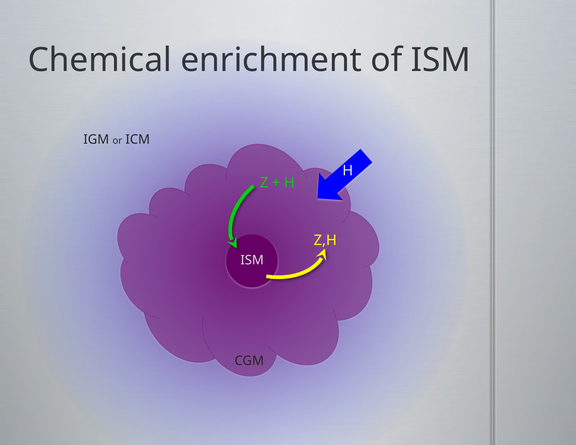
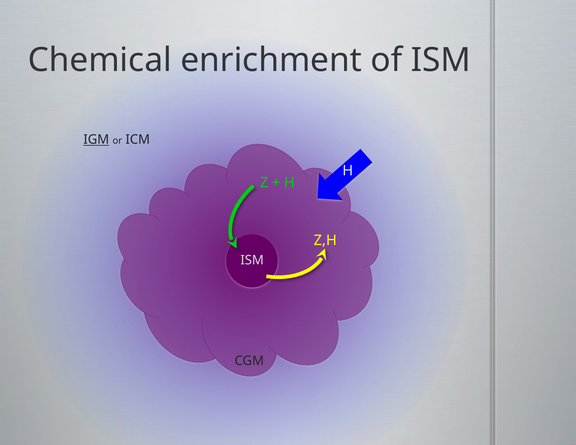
IGM underline: none -> present
